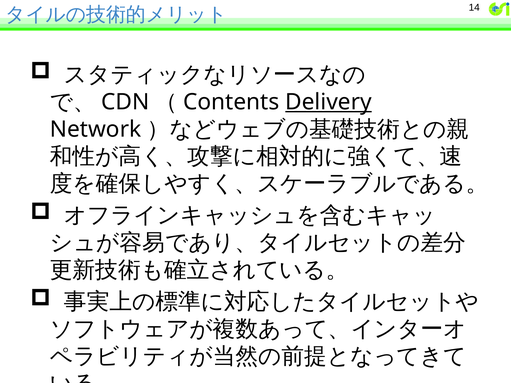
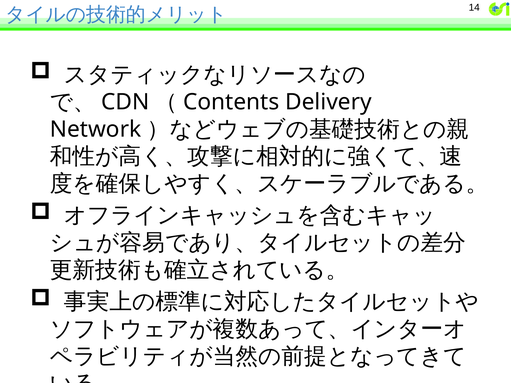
Delivery underline: present -> none
